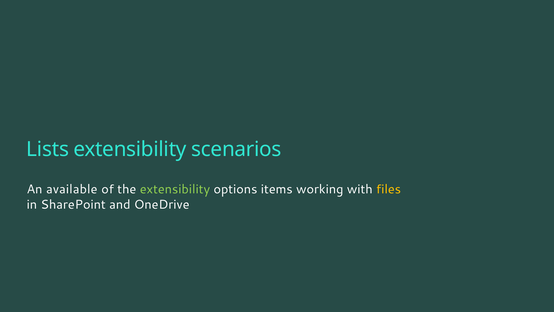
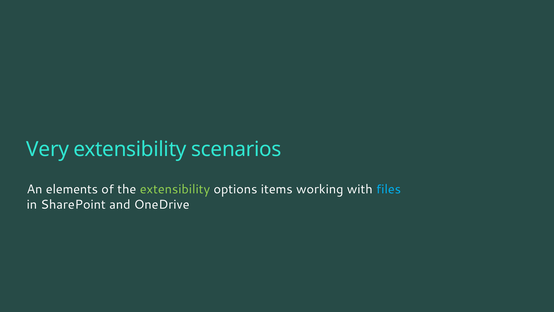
Lists: Lists -> Very
available: available -> elements
files colour: yellow -> light blue
